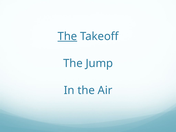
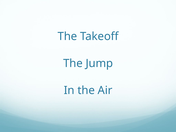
The at (67, 36) underline: present -> none
